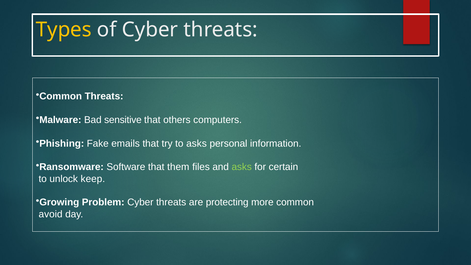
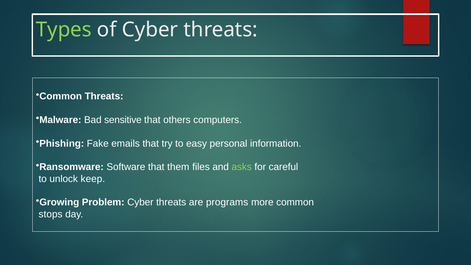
Types colour: yellow -> light green
to asks: asks -> easy
certain: certain -> careful
protecting: protecting -> programs
avoid: avoid -> stops
